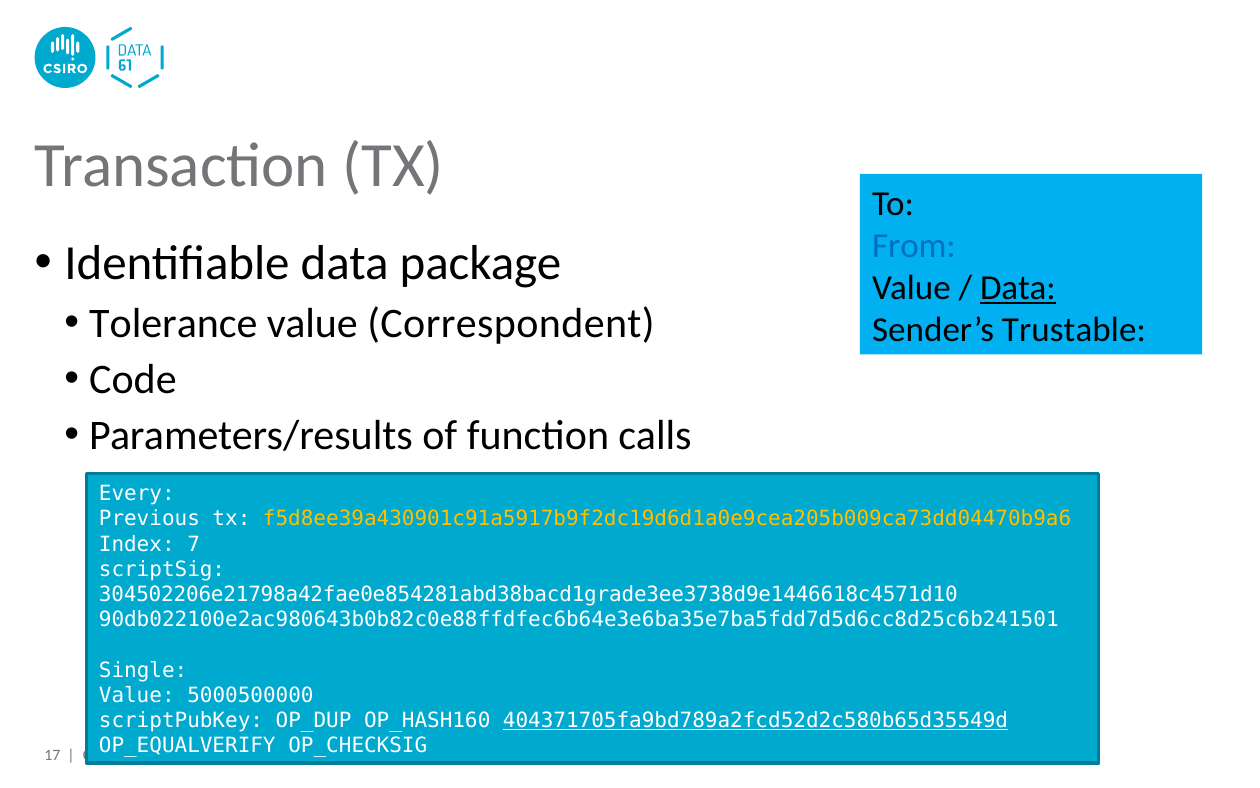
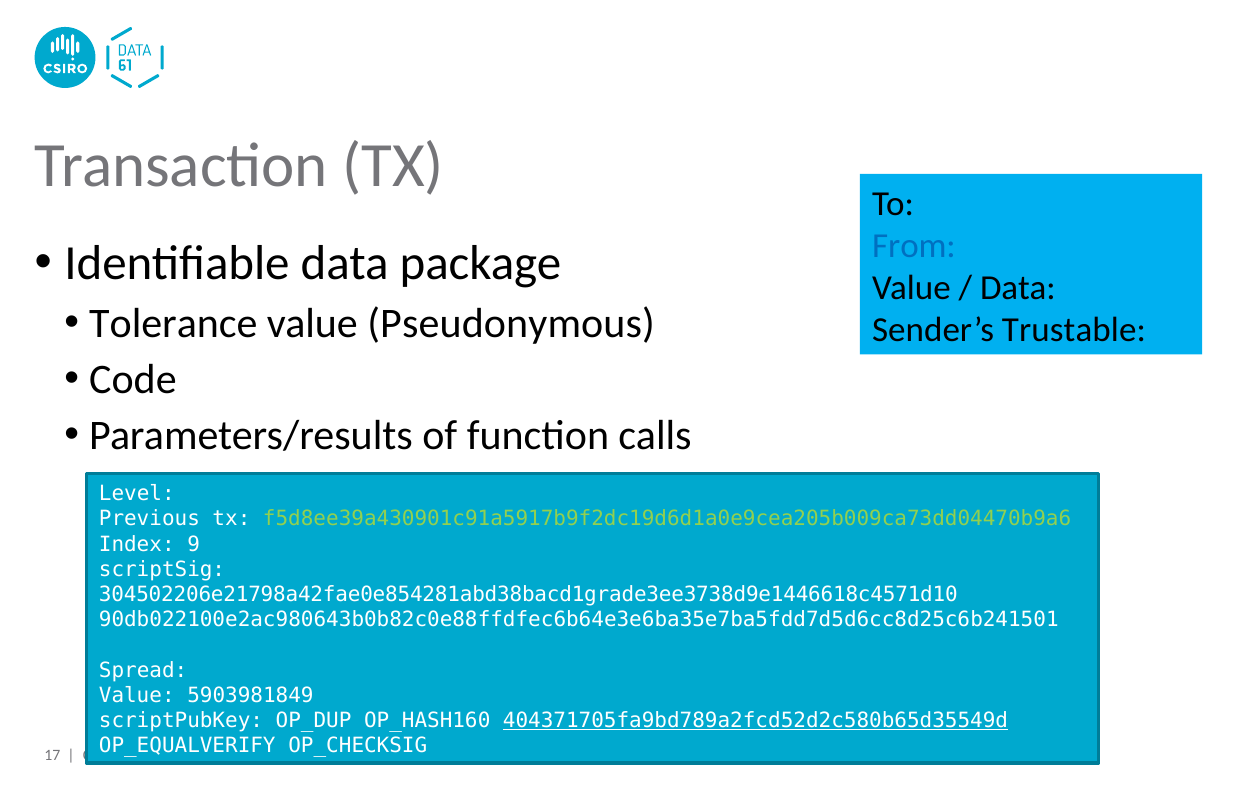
Data at (1018, 288) underline: present -> none
Correspondent: Correspondent -> Pseudonymous
Every: Every -> Level
f5d8ee39a430901c91a5917b9f2dc19d6d1a0e9cea205b009ca73dd04470b9a6 colour: yellow -> light green
7: 7 -> 9
Single: Single -> Spread
5000500000: 5000500000 -> 5903981849
